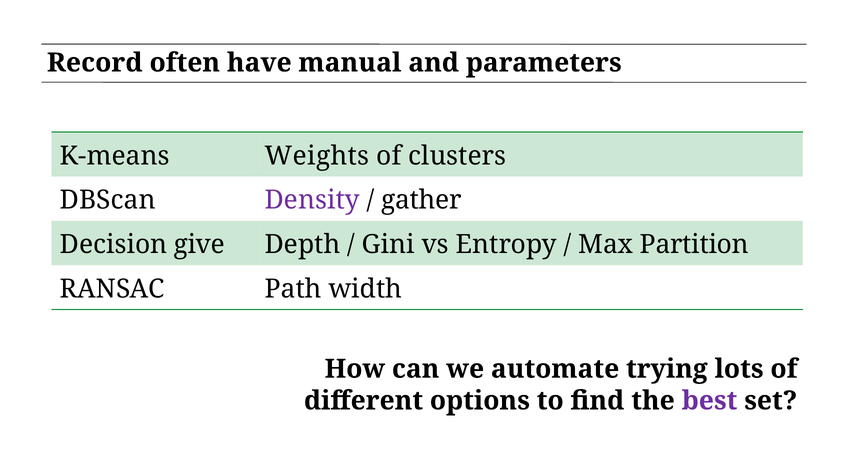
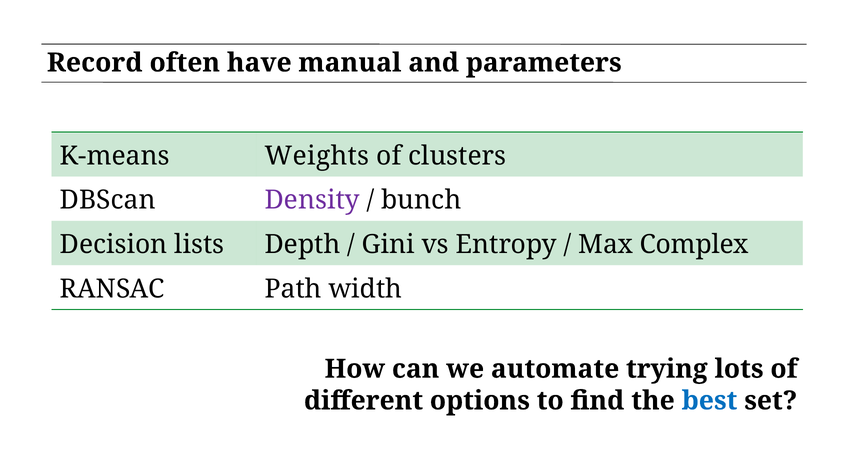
gather: gather -> bunch
give: give -> lists
Partition: Partition -> Complex
best colour: purple -> blue
